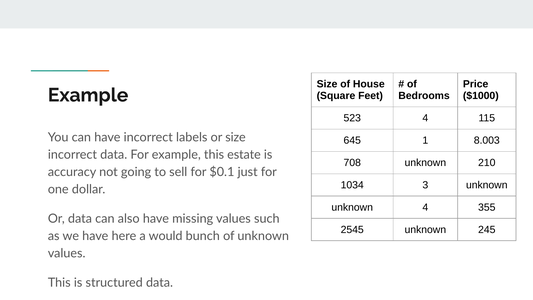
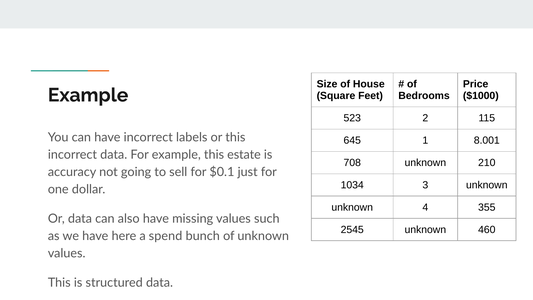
523 4: 4 -> 2
or size: size -> this
8.003: 8.003 -> 8.001
245: 245 -> 460
would: would -> spend
